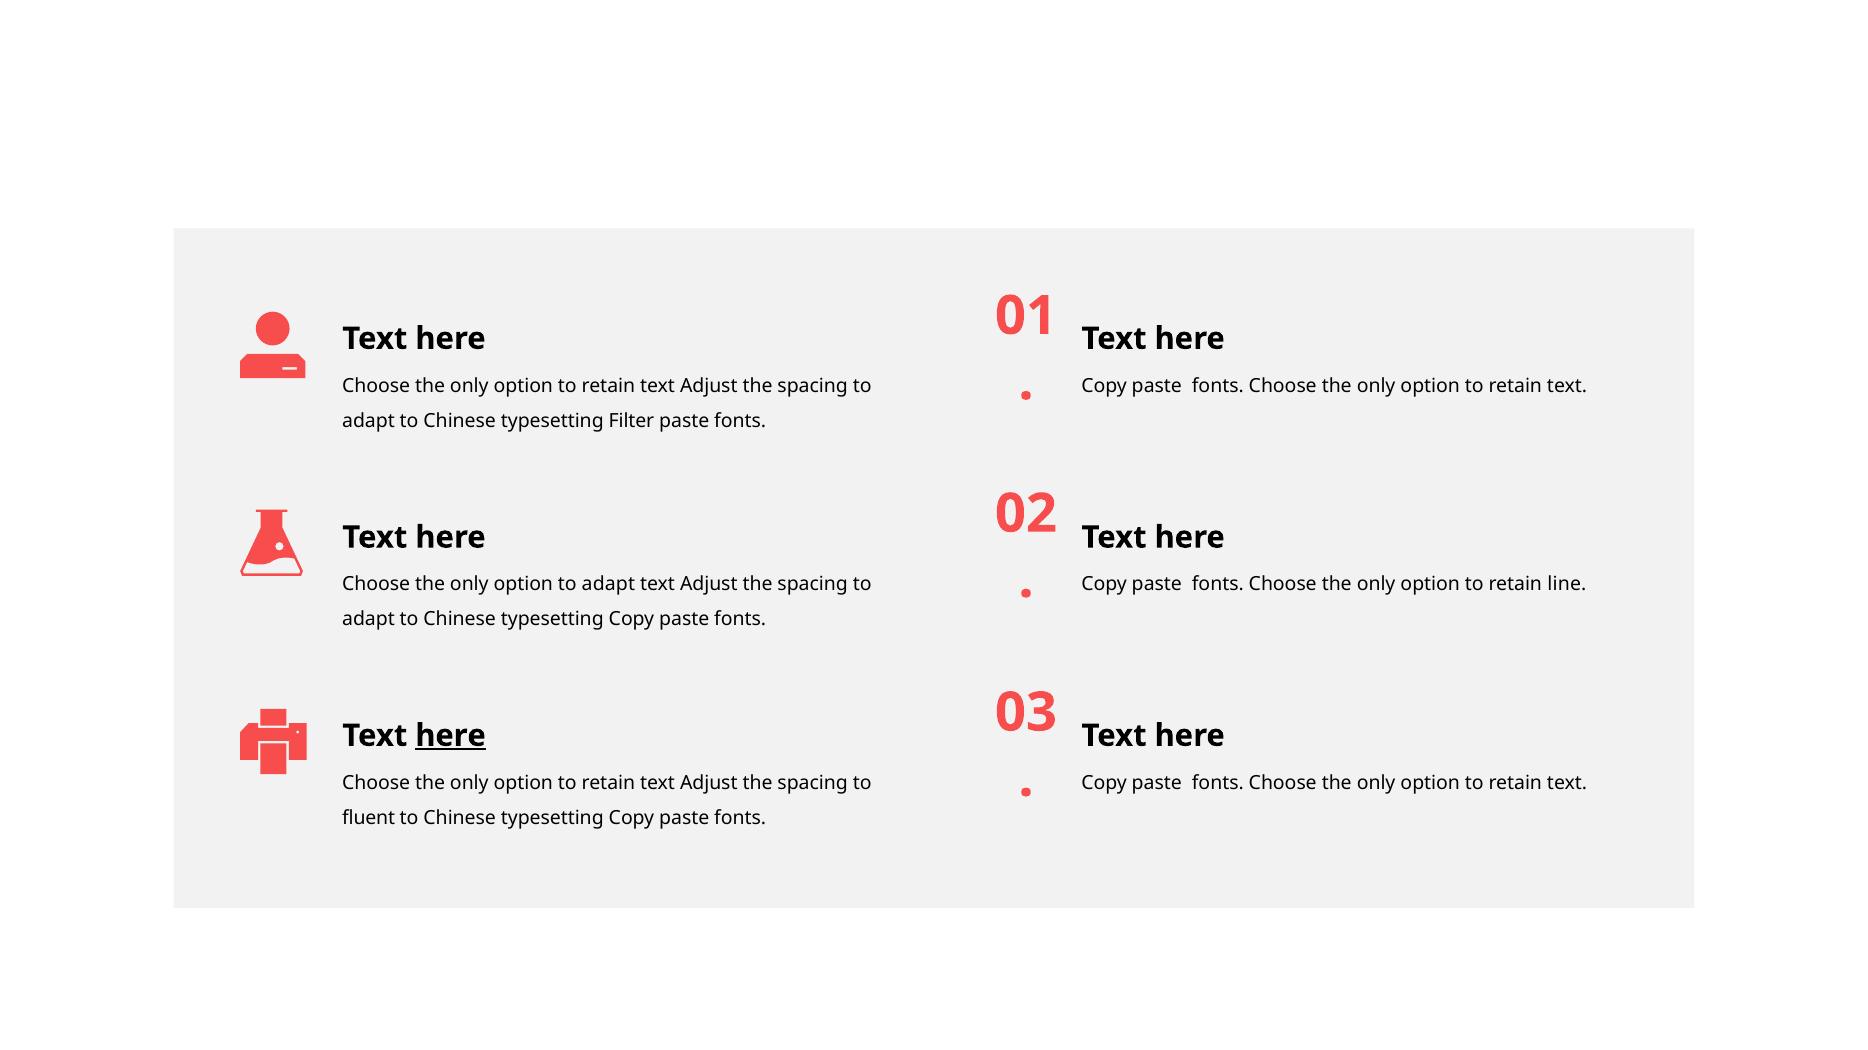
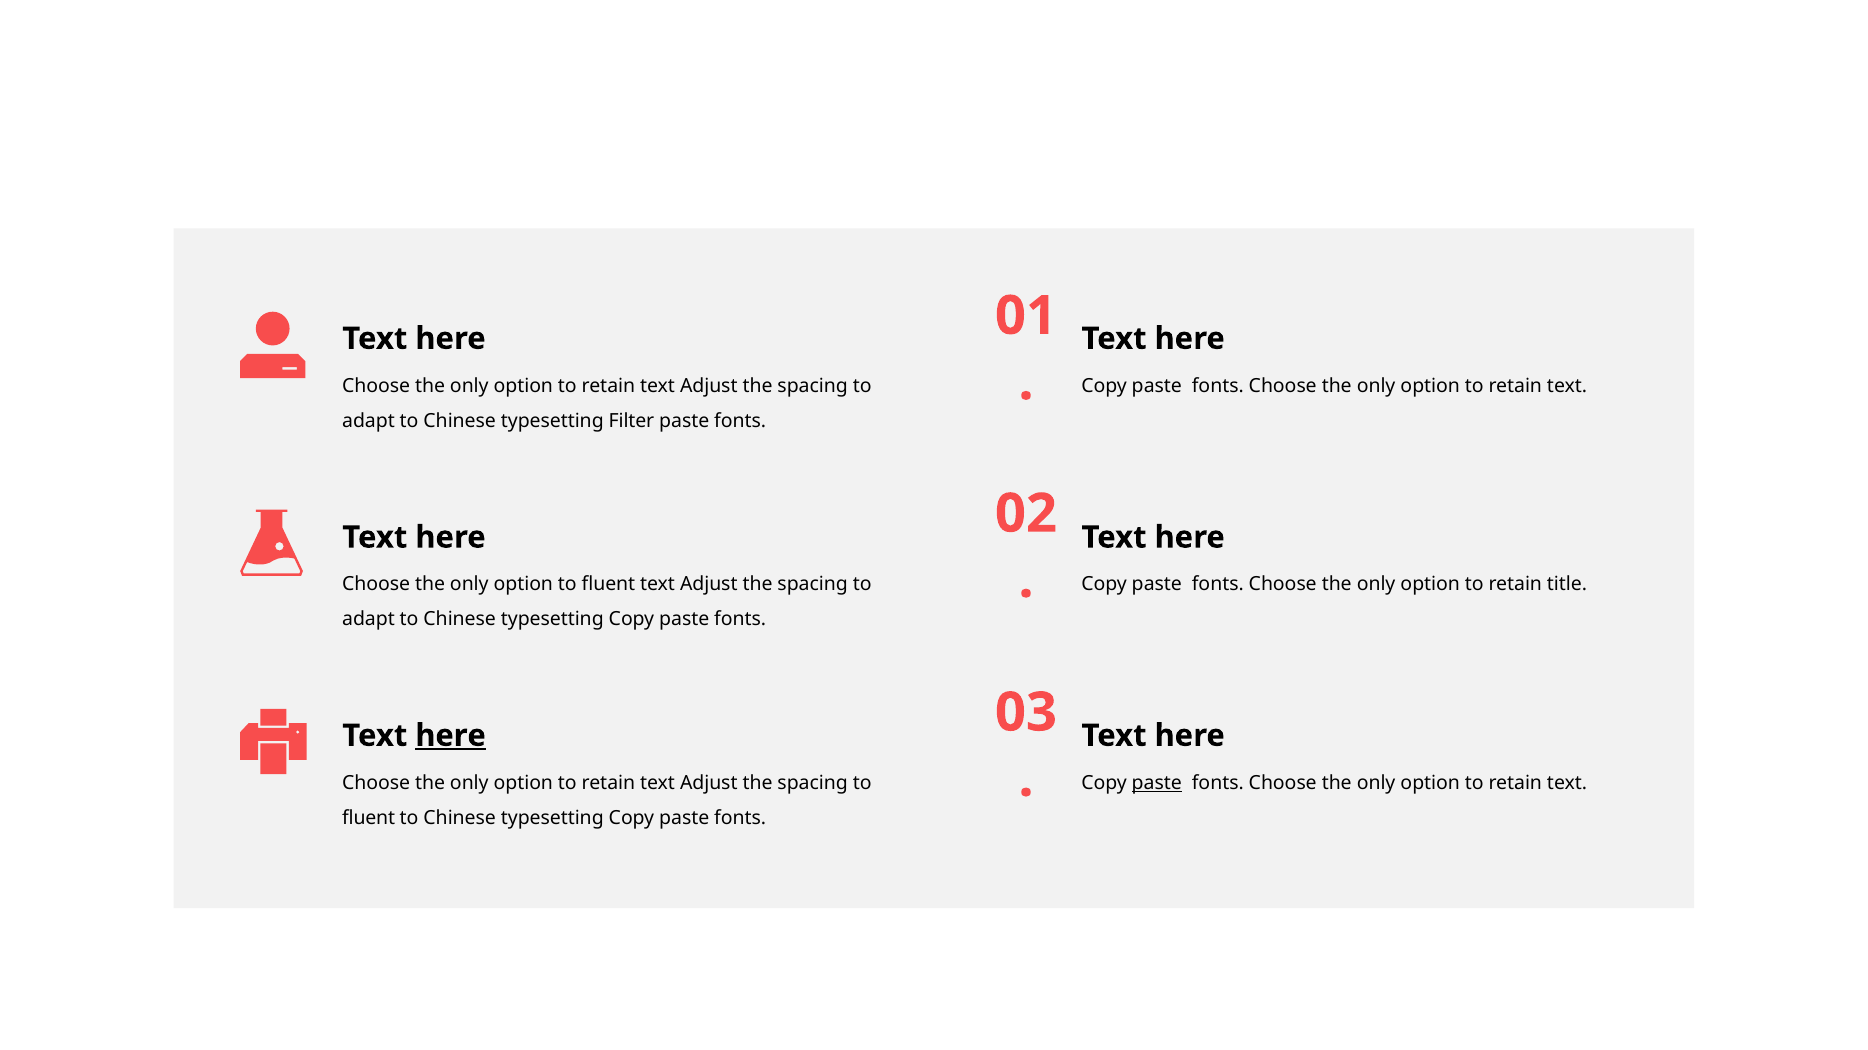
option to adapt: adapt -> fluent
line: line -> title
paste at (1157, 784) underline: none -> present
